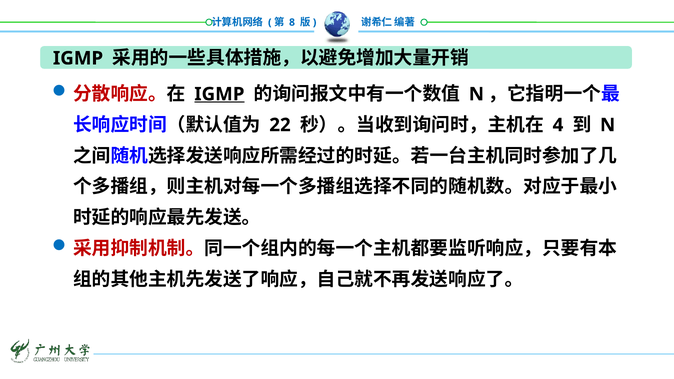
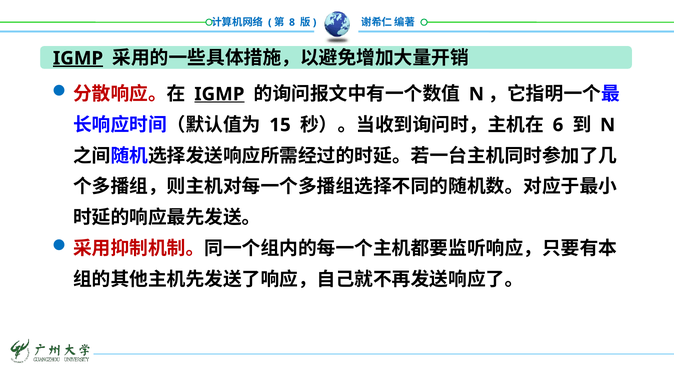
IGMP at (78, 58) underline: none -> present
22: 22 -> 15
4: 4 -> 6
